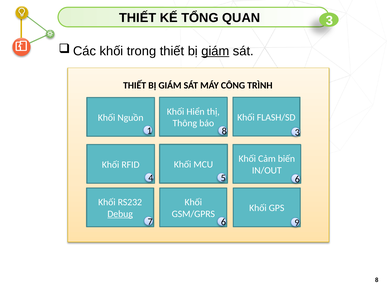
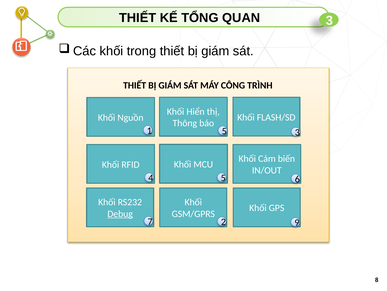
giám at (215, 51) underline: present -> none
1 8: 8 -> 5
7 6: 6 -> 2
